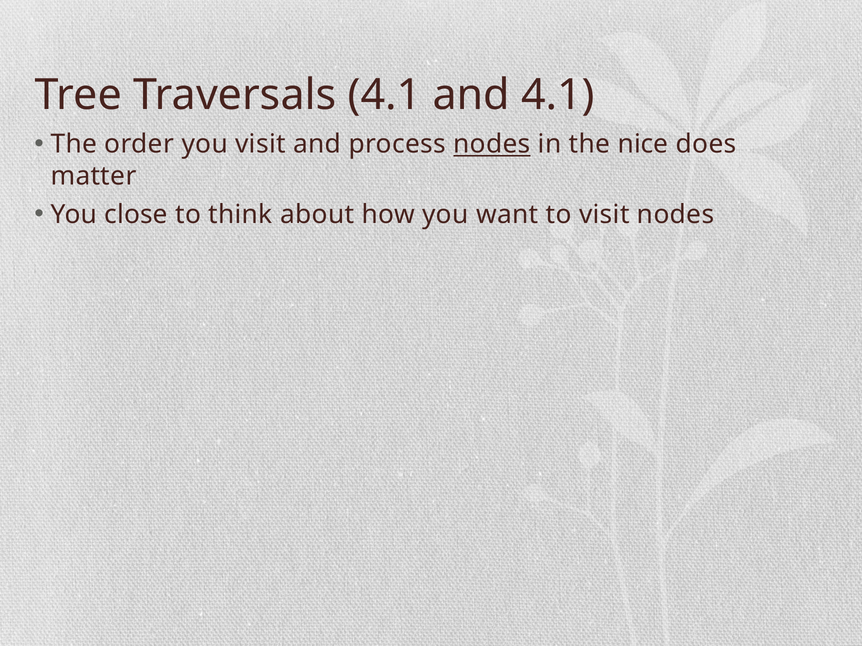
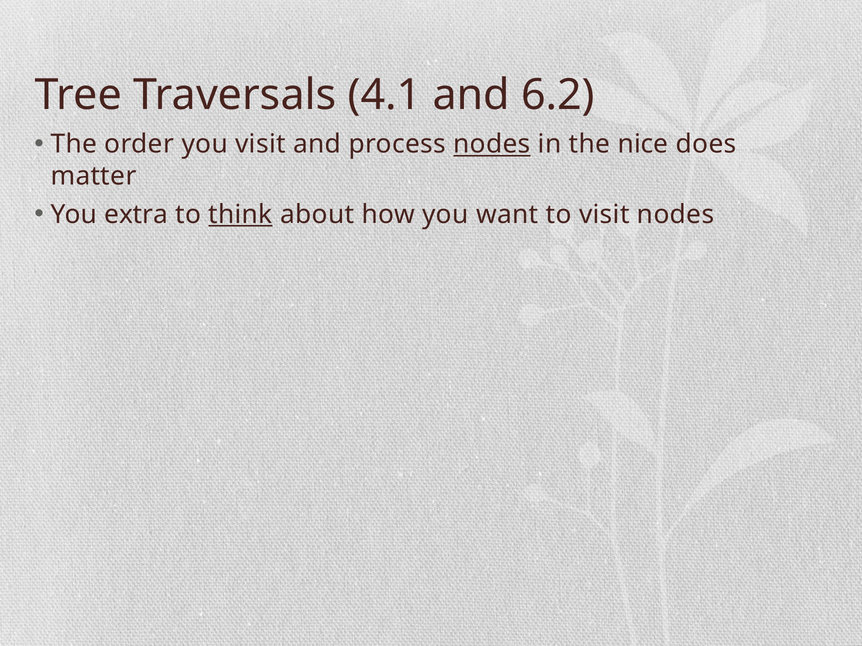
and 4.1: 4.1 -> 6.2
close: close -> extra
think underline: none -> present
